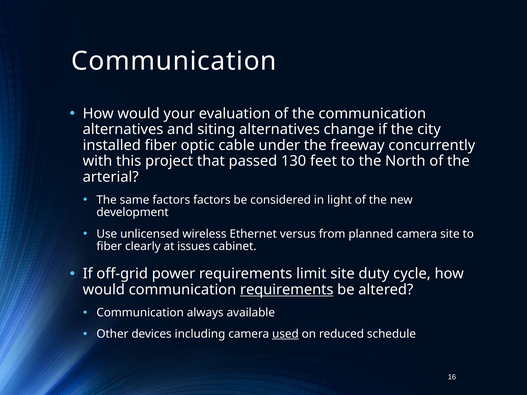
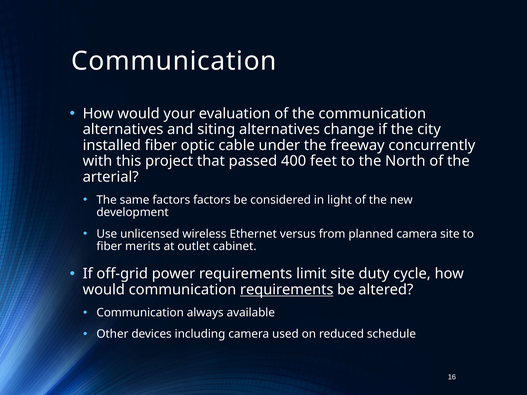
130: 130 -> 400
clearly: clearly -> merits
issues: issues -> outlet
used underline: present -> none
